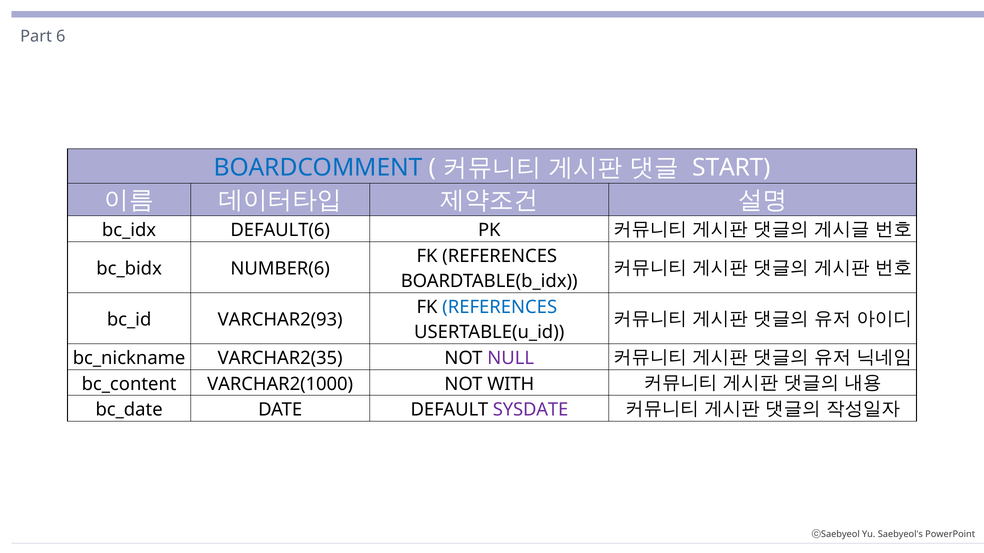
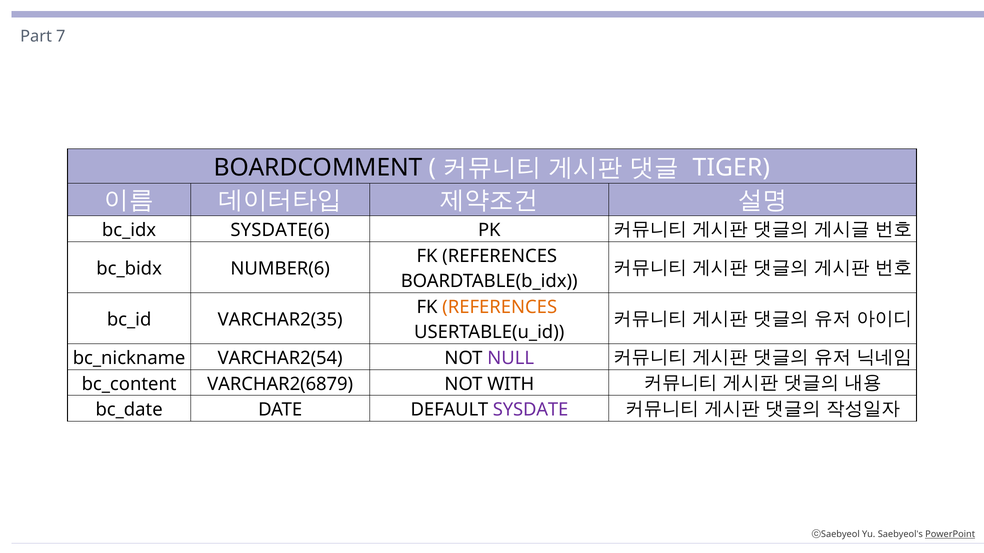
6: 6 -> 7
BOARDCOMMENT colour: blue -> black
START: START -> TIGER
DEFAULT(6: DEFAULT(6 -> SYSDATE(6
REFERENCES at (500, 307) colour: blue -> orange
VARCHAR2(93: VARCHAR2(93 -> VARCHAR2(35
VARCHAR2(35: VARCHAR2(35 -> VARCHAR2(54
VARCHAR2(1000: VARCHAR2(1000 -> VARCHAR2(6879
PowerPoint underline: none -> present
